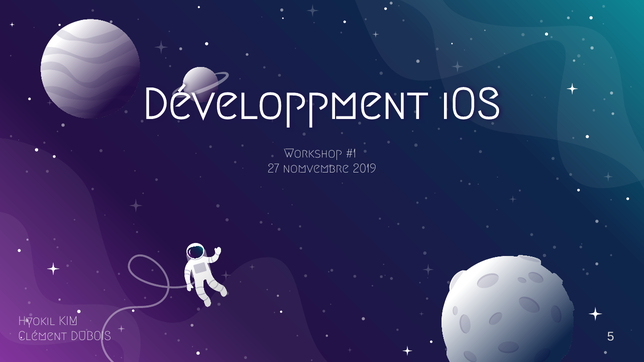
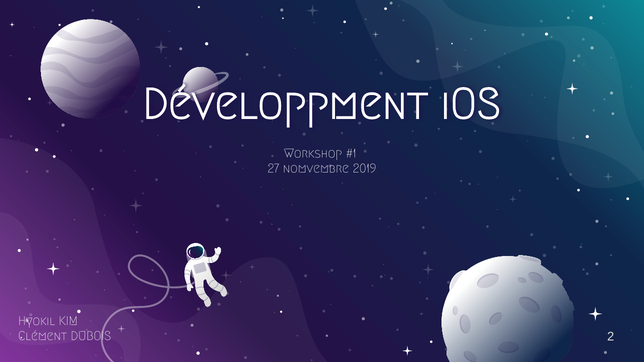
5: 5 -> 2
